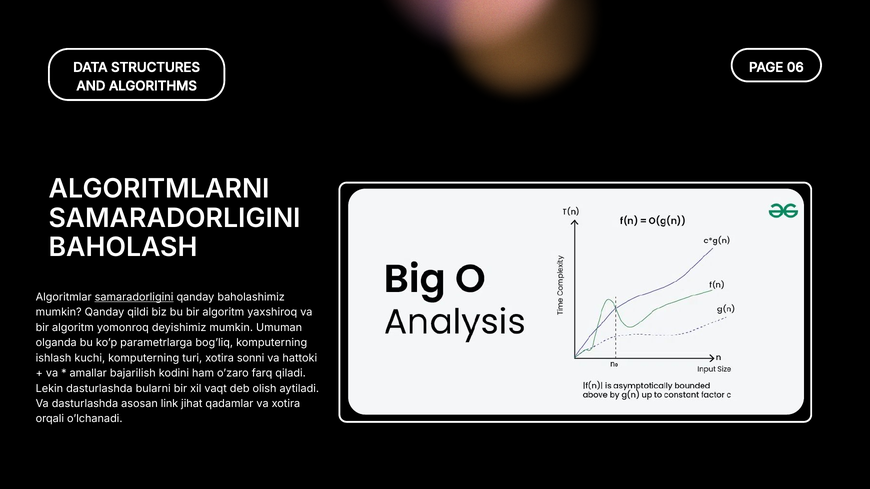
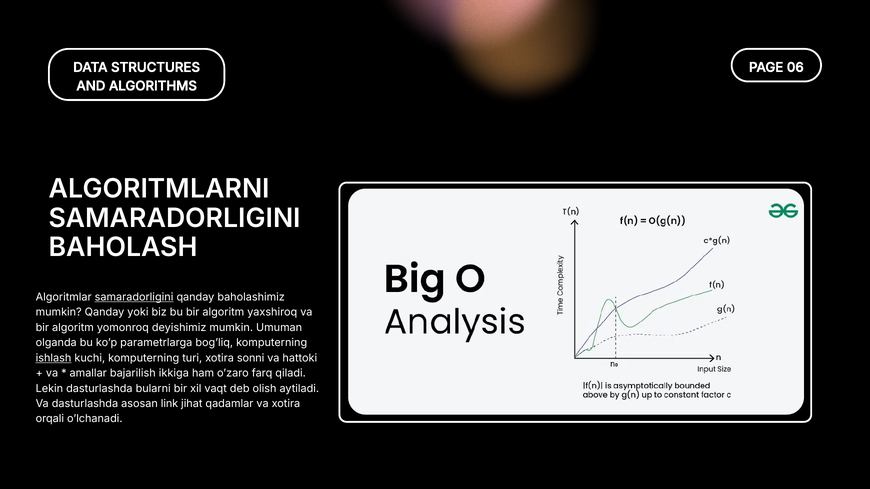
qildi: qildi -> yoki
ishlash underline: none -> present
kodini: kodini -> ikkiga
